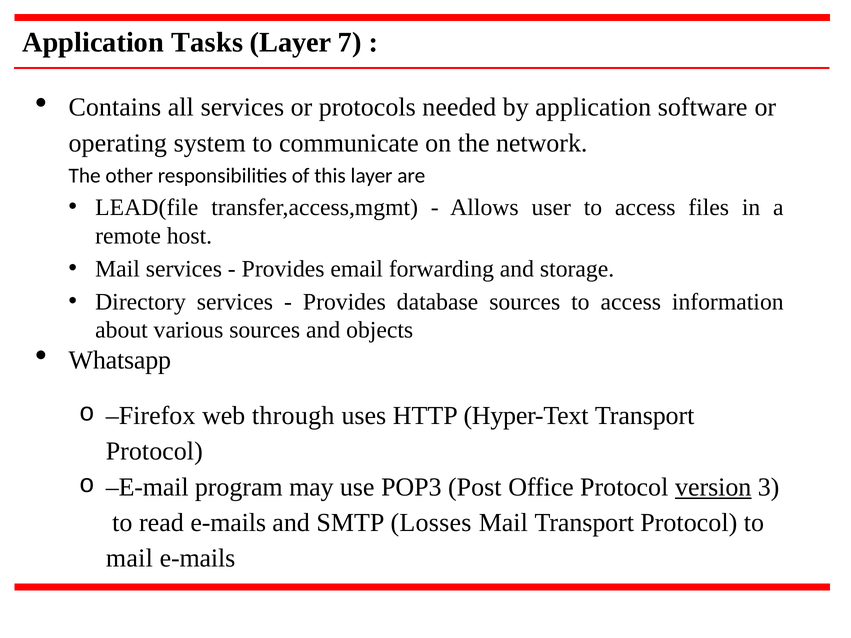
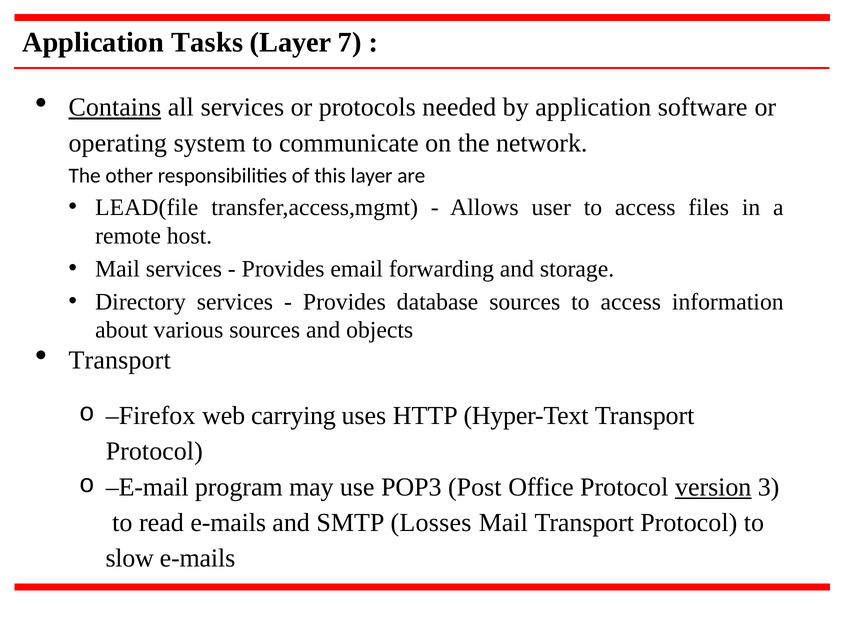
Contains underline: none -> present
Whatsapp at (120, 360): Whatsapp -> Transport
through: through -> carrying
mail at (129, 558): mail -> slow
